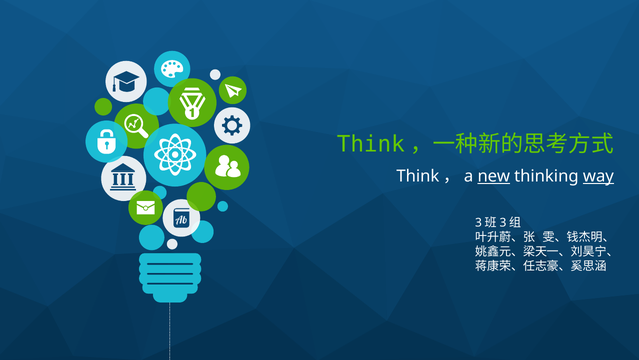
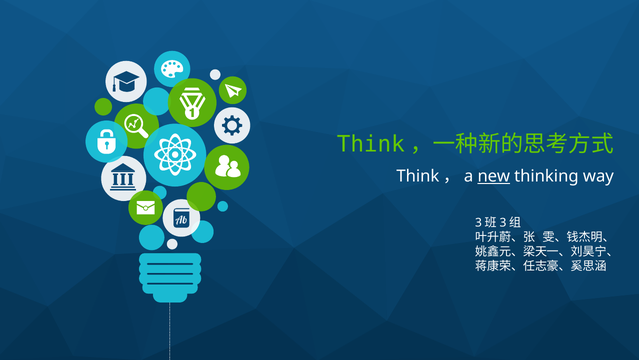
way underline: present -> none
